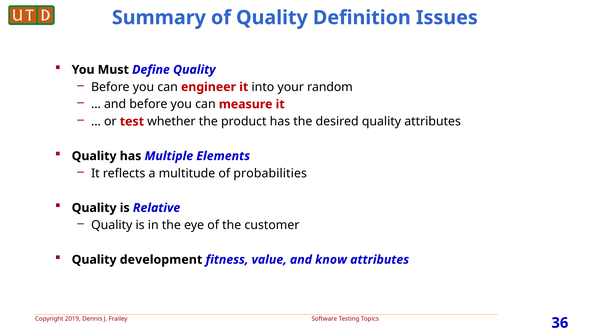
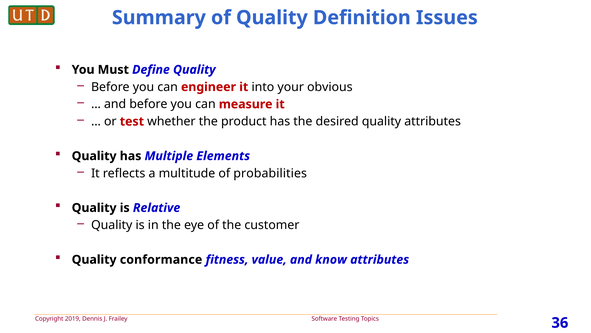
random: random -> obvious
development: development -> conformance
